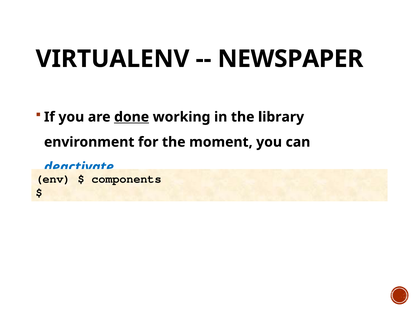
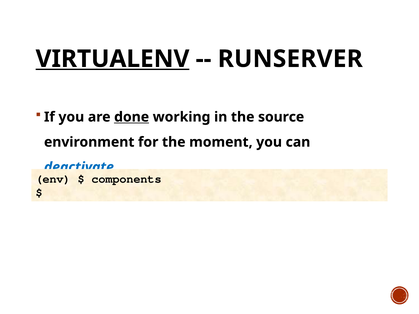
VIRTUALENV underline: none -> present
NEWSPAPER: NEWSPAPER -> RUNSERVER
library: library -> source
